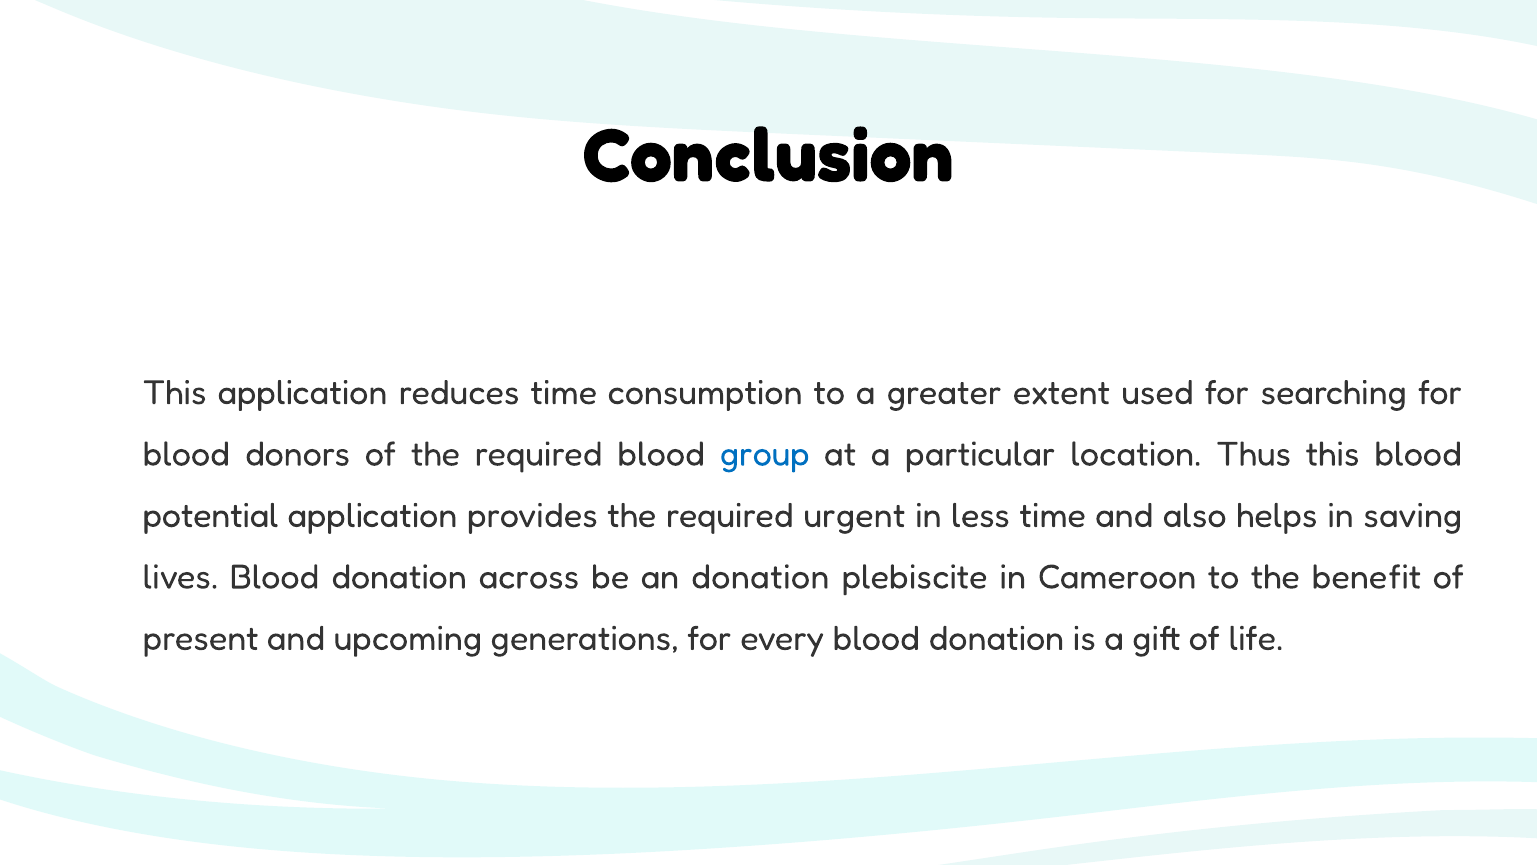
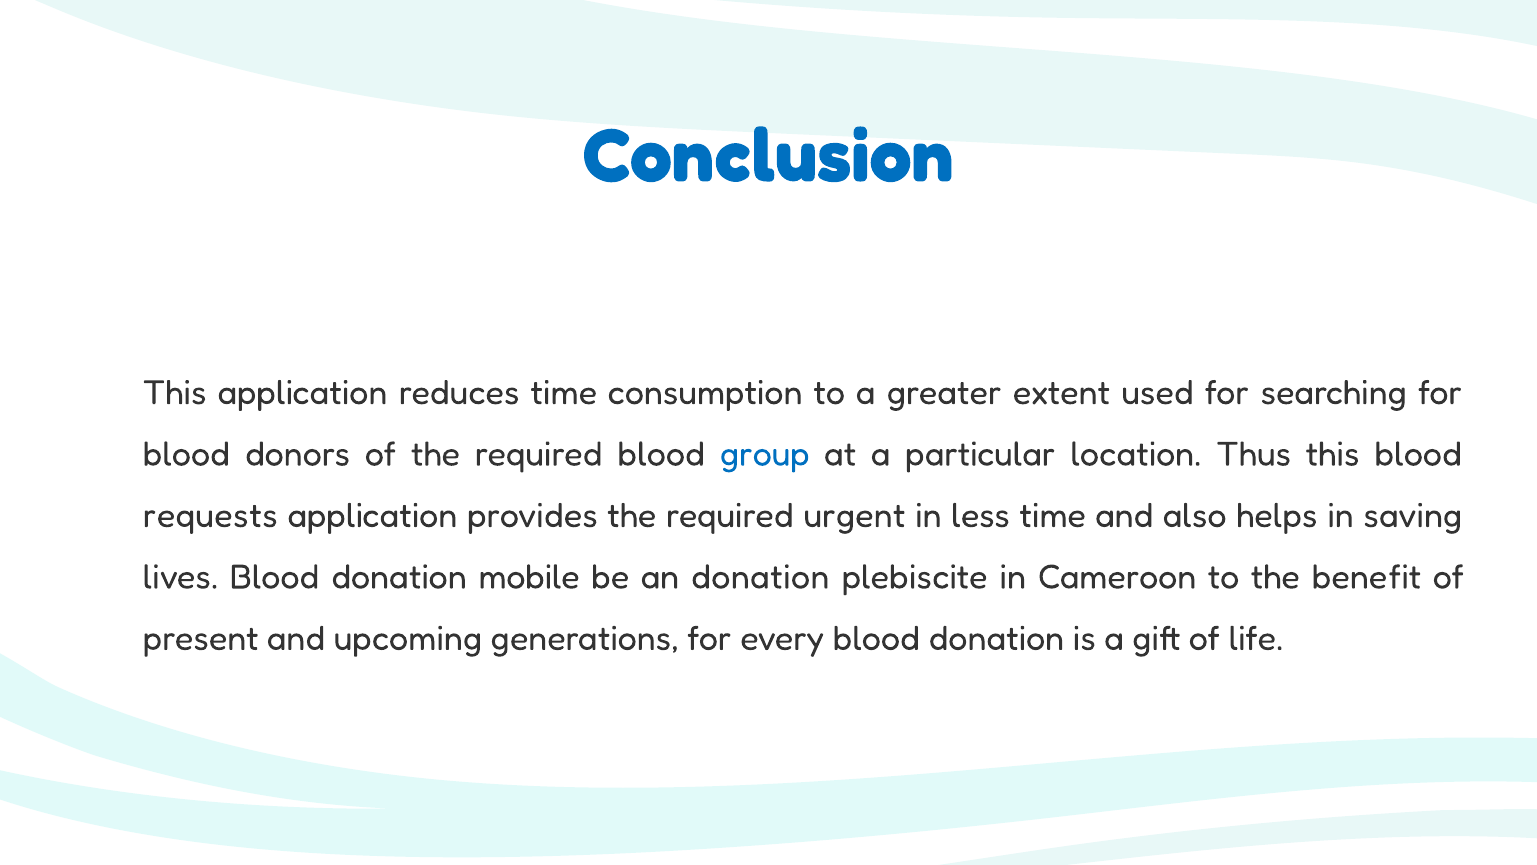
Conclusion colour: black -> blue
potential: potential -> requests
across: across -> mobile
